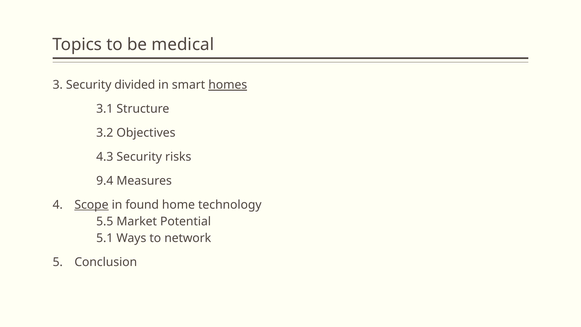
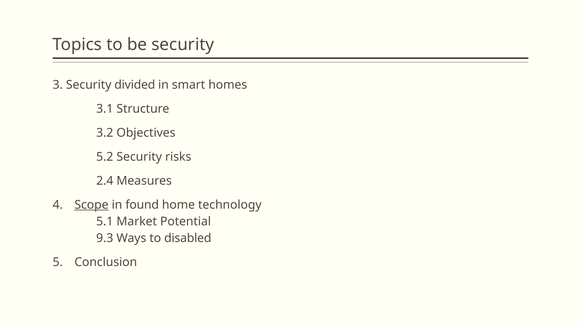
be medical: medical -> security
homes underline: present -> none
4.3: 4.3 -> 5.2
9.4: 9.4 -> 2.4
5.5: 5.5 -> 5.1
5.1: 5.1 -> 9.3
network: network -> disabled
